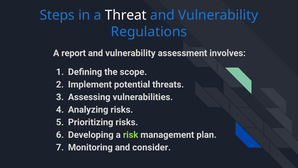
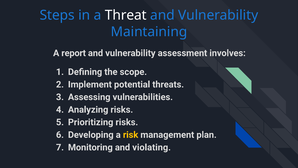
Regulations: Regulations -> Maintaining
risk colour: light green -> yellow
consider: consider -> violating
